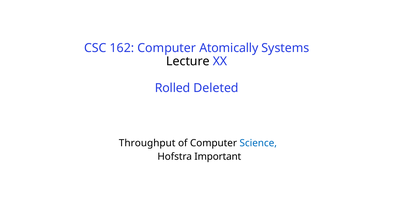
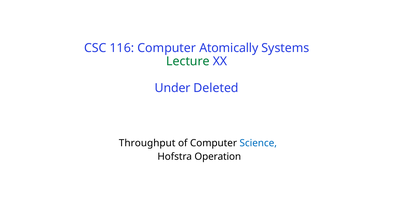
162: 162 -> 116
Lecture colour: black -> green
Rolled: Rolled -> Under
Important: Important -> Operation
